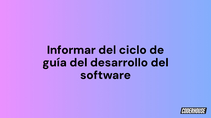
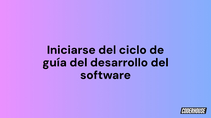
Informar: Informar -> Iniciarse
